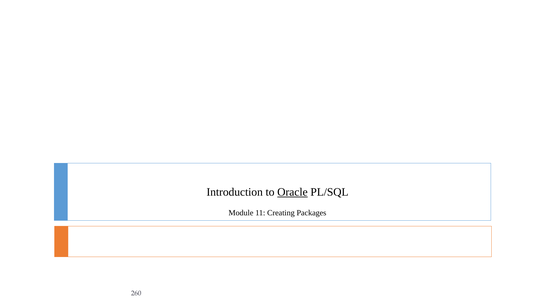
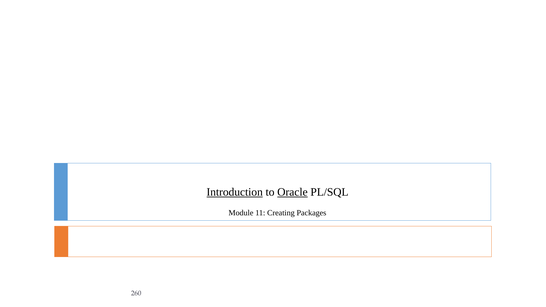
Introduction underline: none -> present
